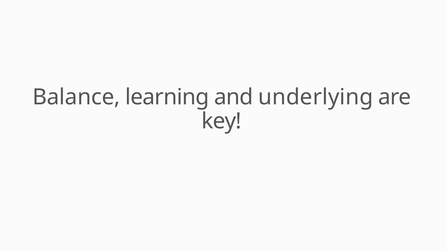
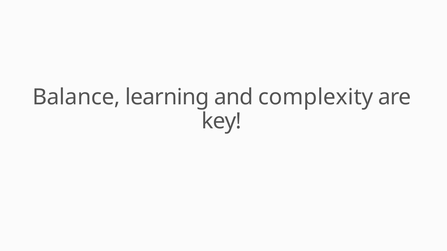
underlying: underlying -> complexity
